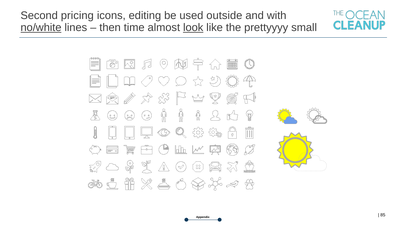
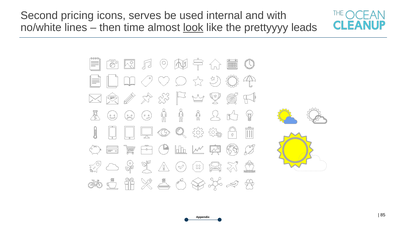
editing: editing -> serves
outside: outside -> internal
no/white underline: present -> none
small: small -> leads
